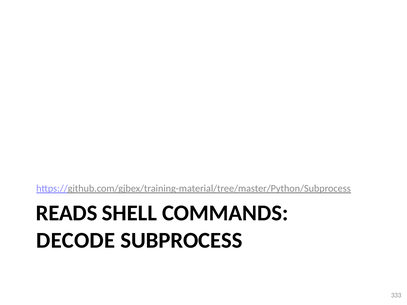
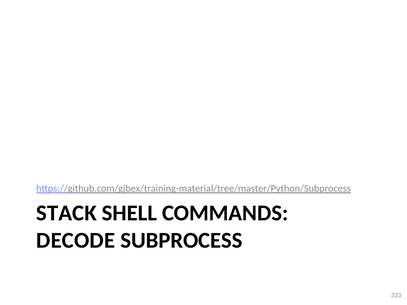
READS: READS -> STACK
